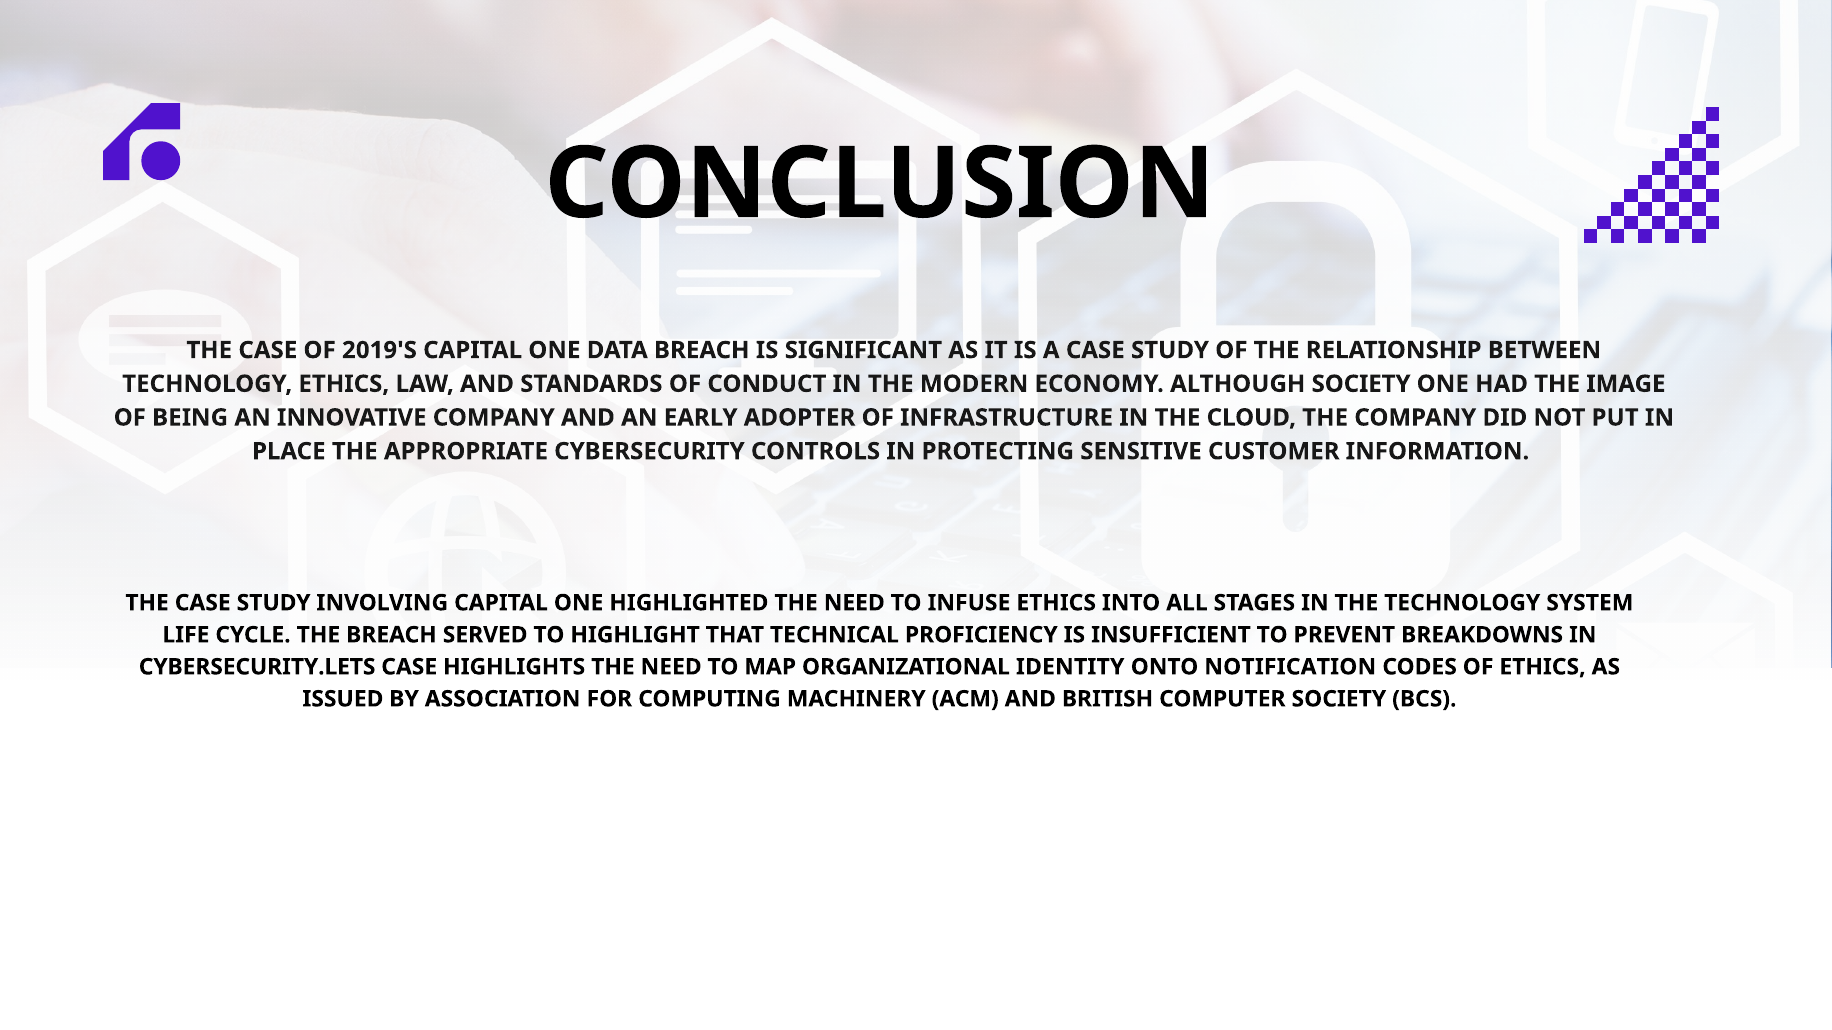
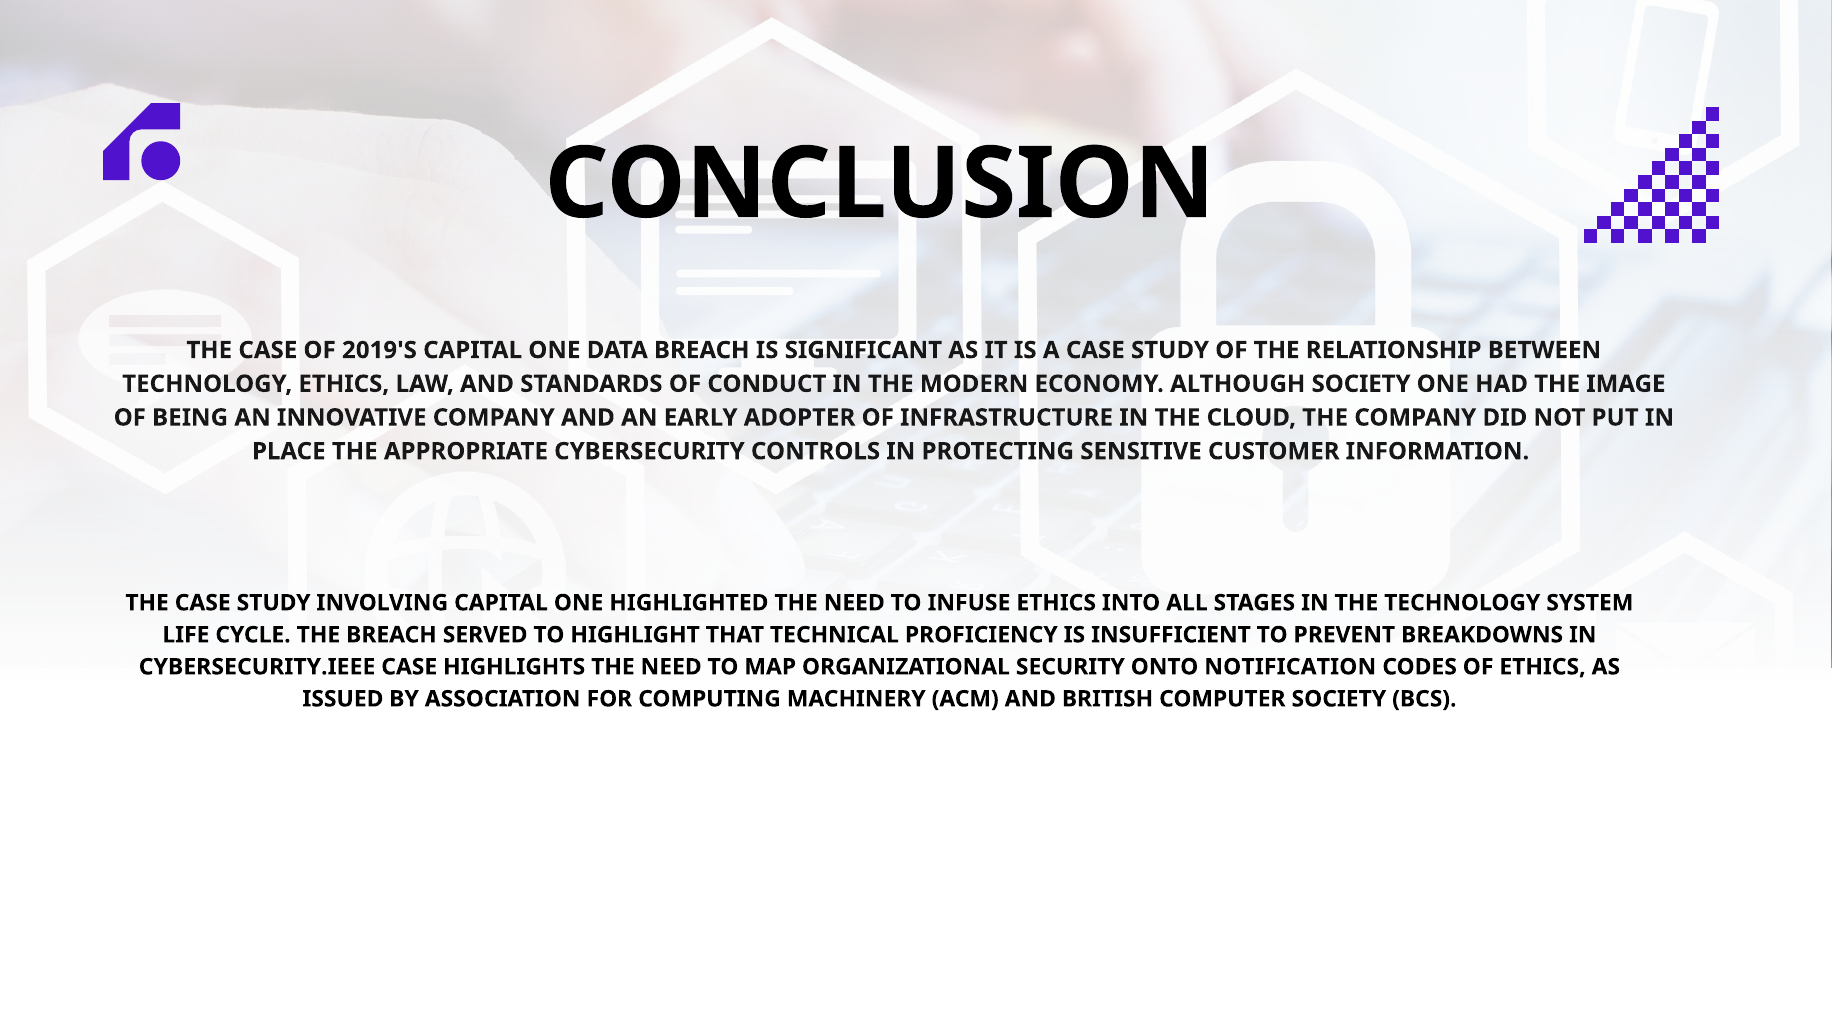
CYBERSECURITY.LETS: CYBERSECURITY.LETS -> CYBERSECURITY.IEEE
IDENTITY: IDENTITY -> SECURITY
